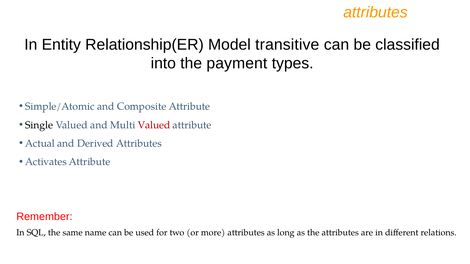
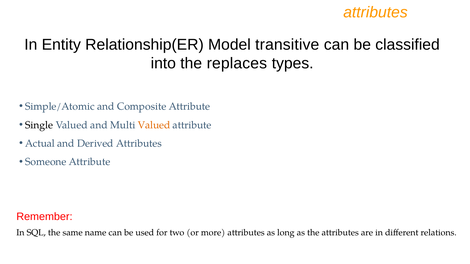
payment: payment -> replaces
Valued at (154, 125) colour: red -> orange
Activates: Activates -> Someone
